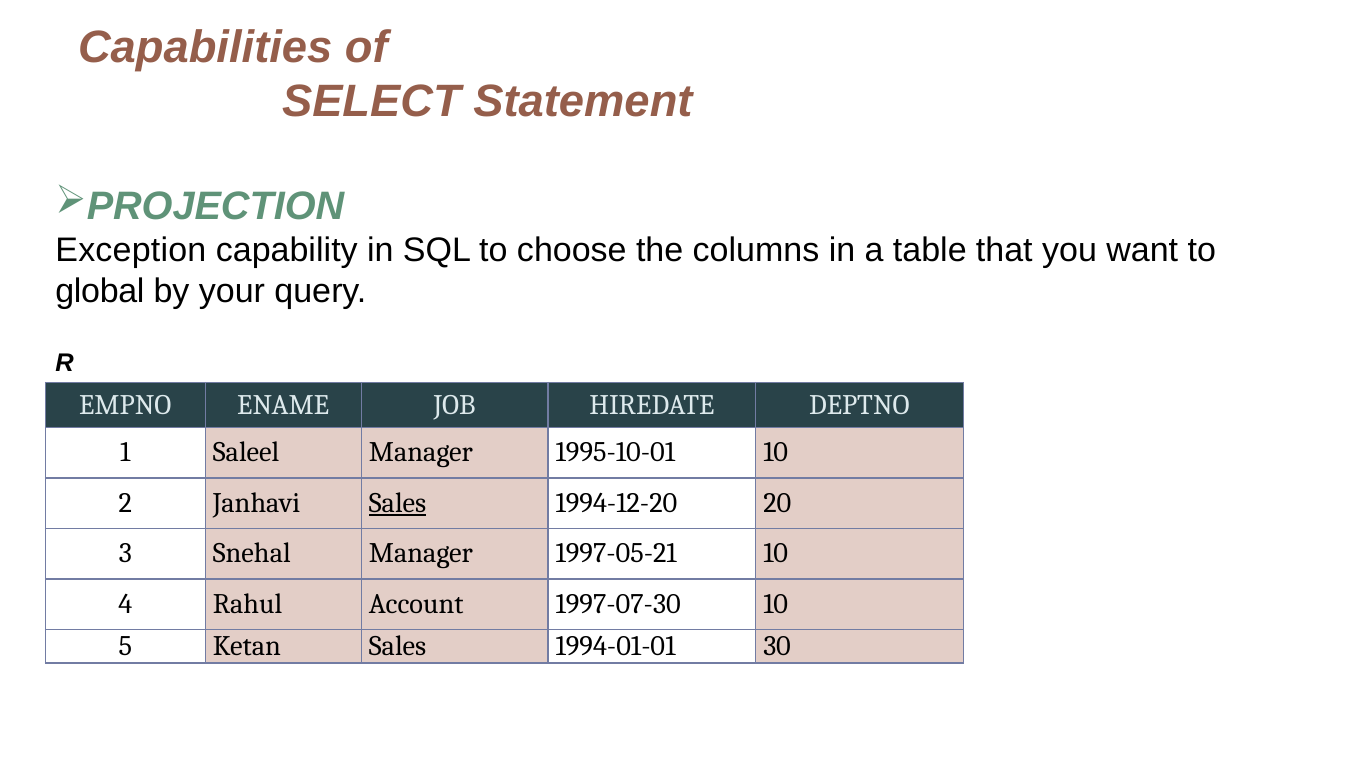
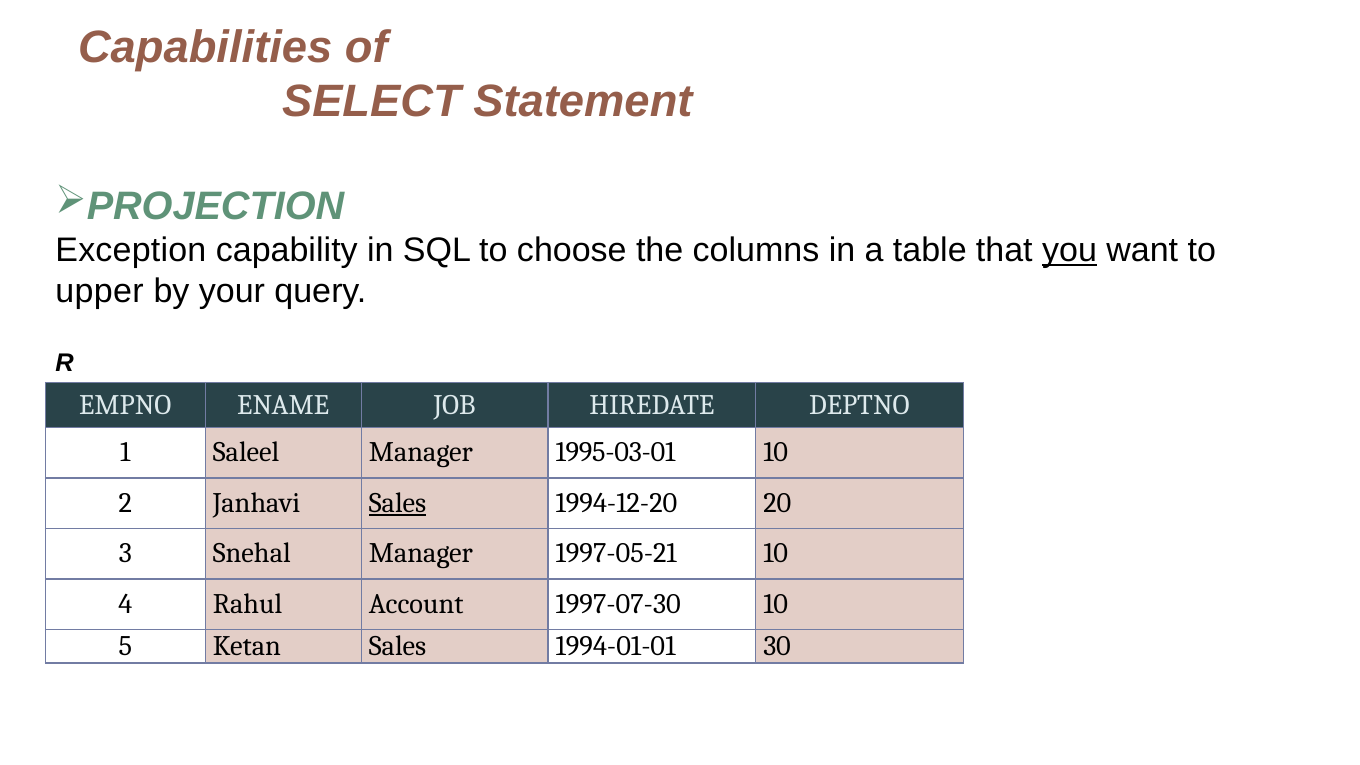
you underline: none -> present
global: global -> upper
1995-10-01: 1995-10-01 -> 1995-03-01
